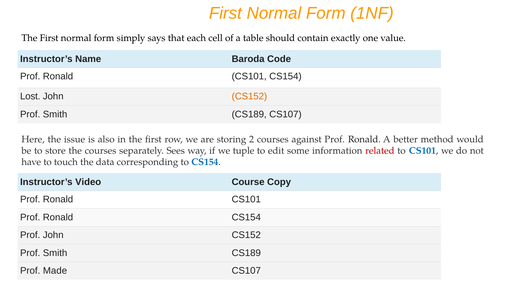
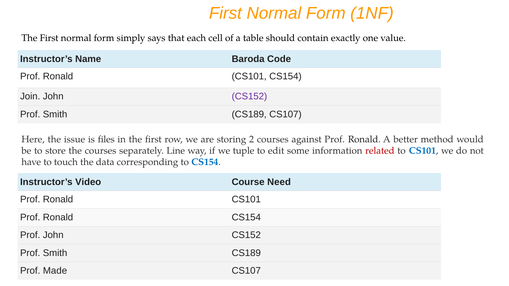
Lost: Lost -> Join
CS152 at (249, 97) colour: orange -> purple
also: also -> files
Sees: Sees -> Line
Copy: Copy -> Need
